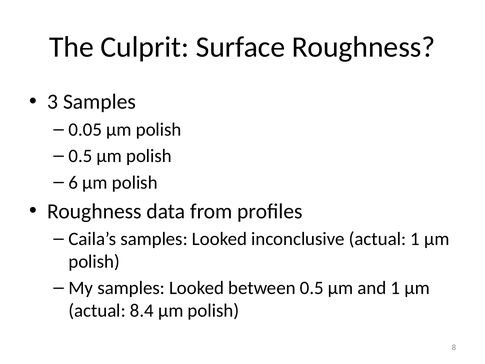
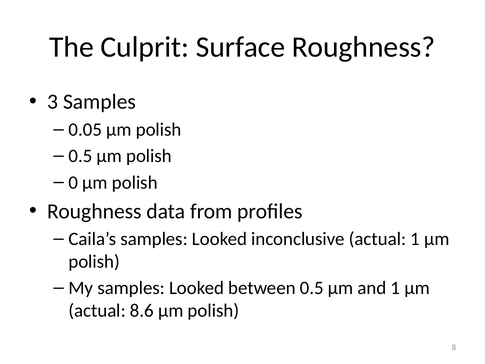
6: 6 -> 0
8.4: 8.4 -> 8.6
